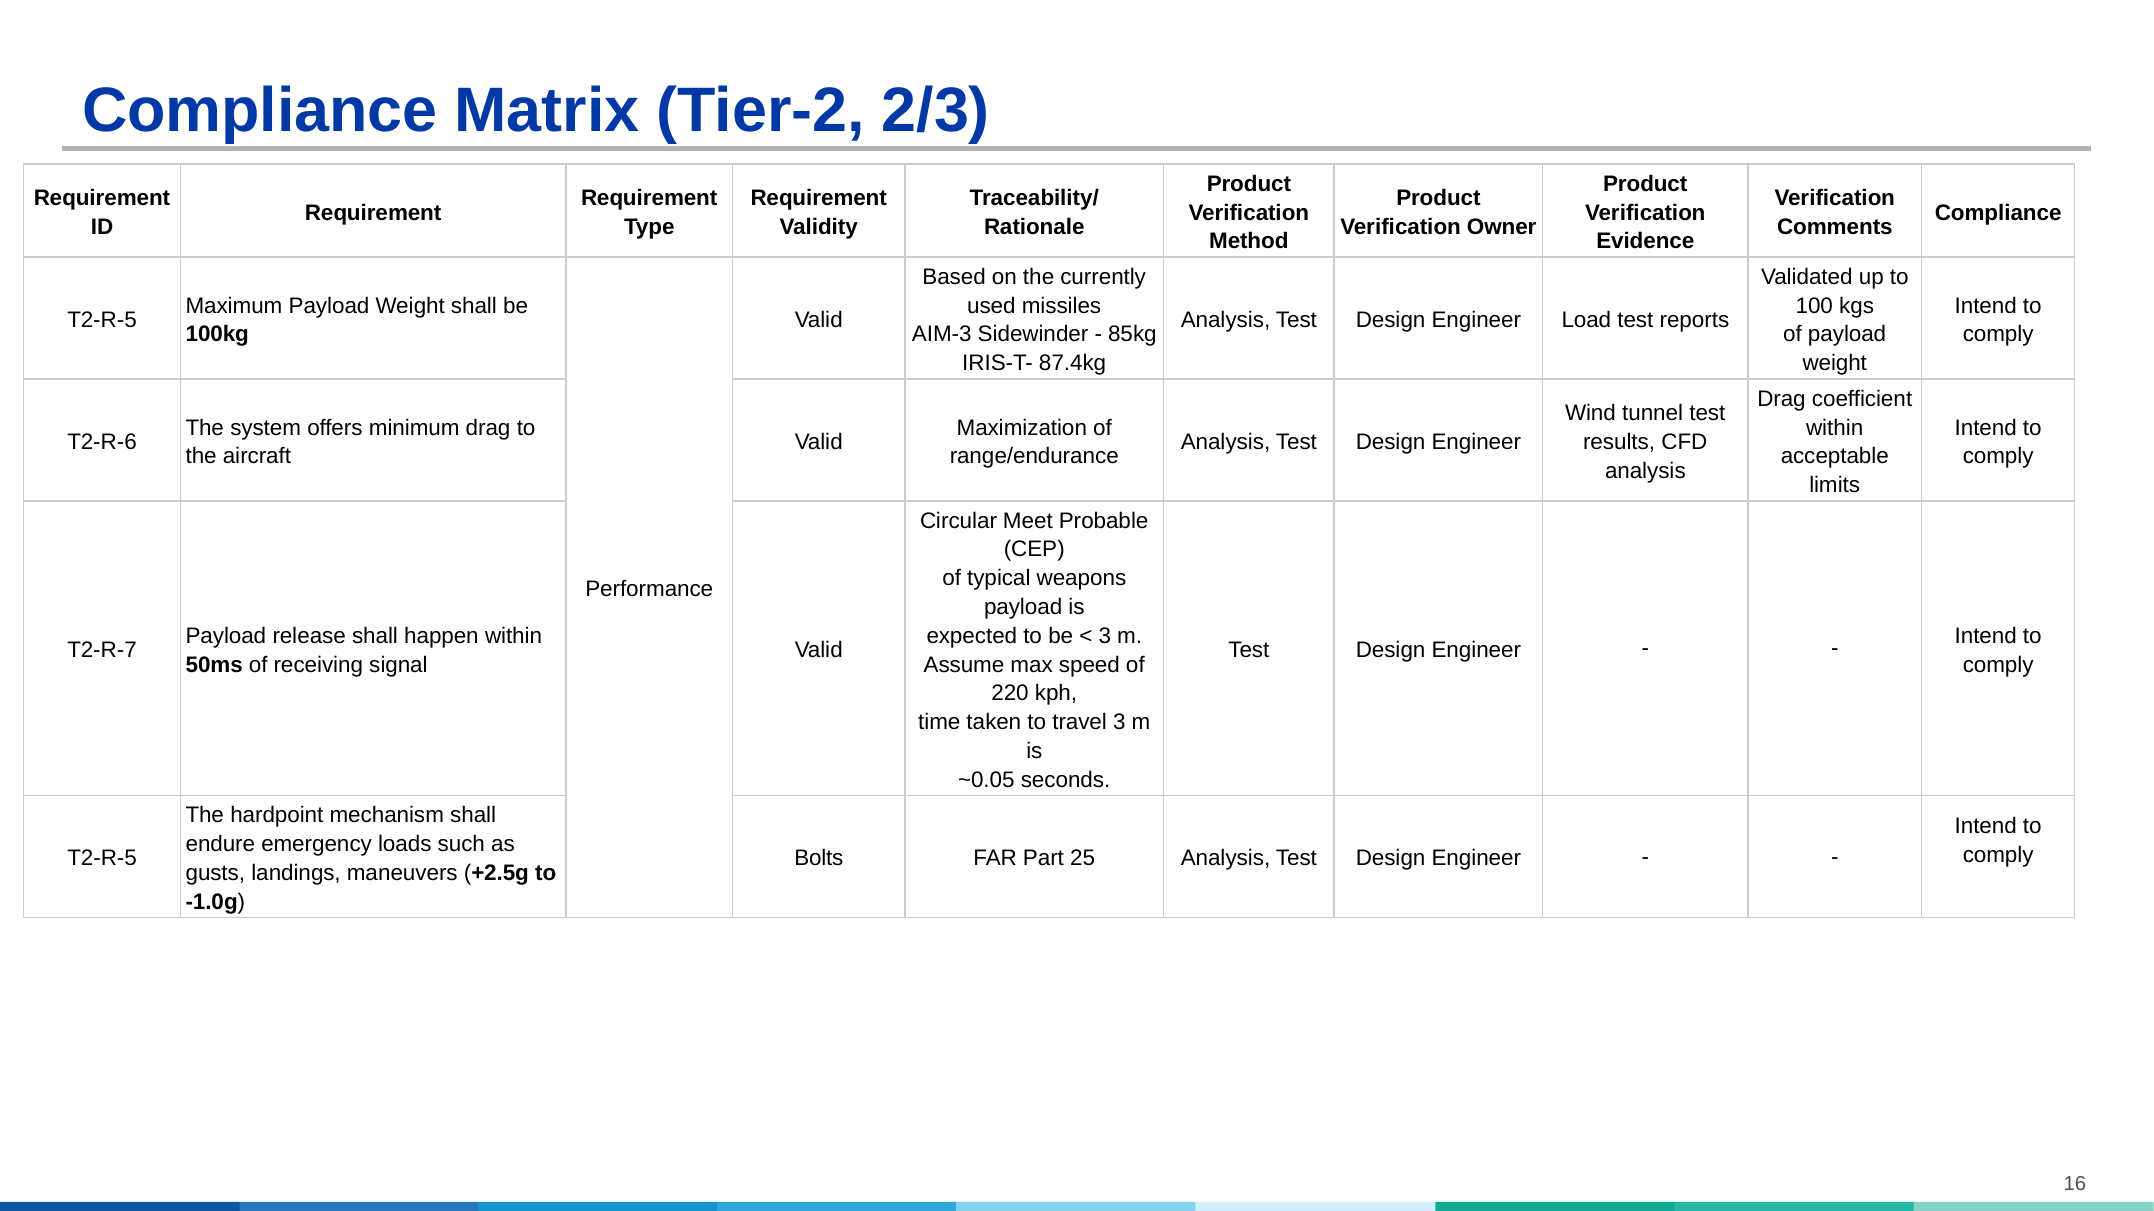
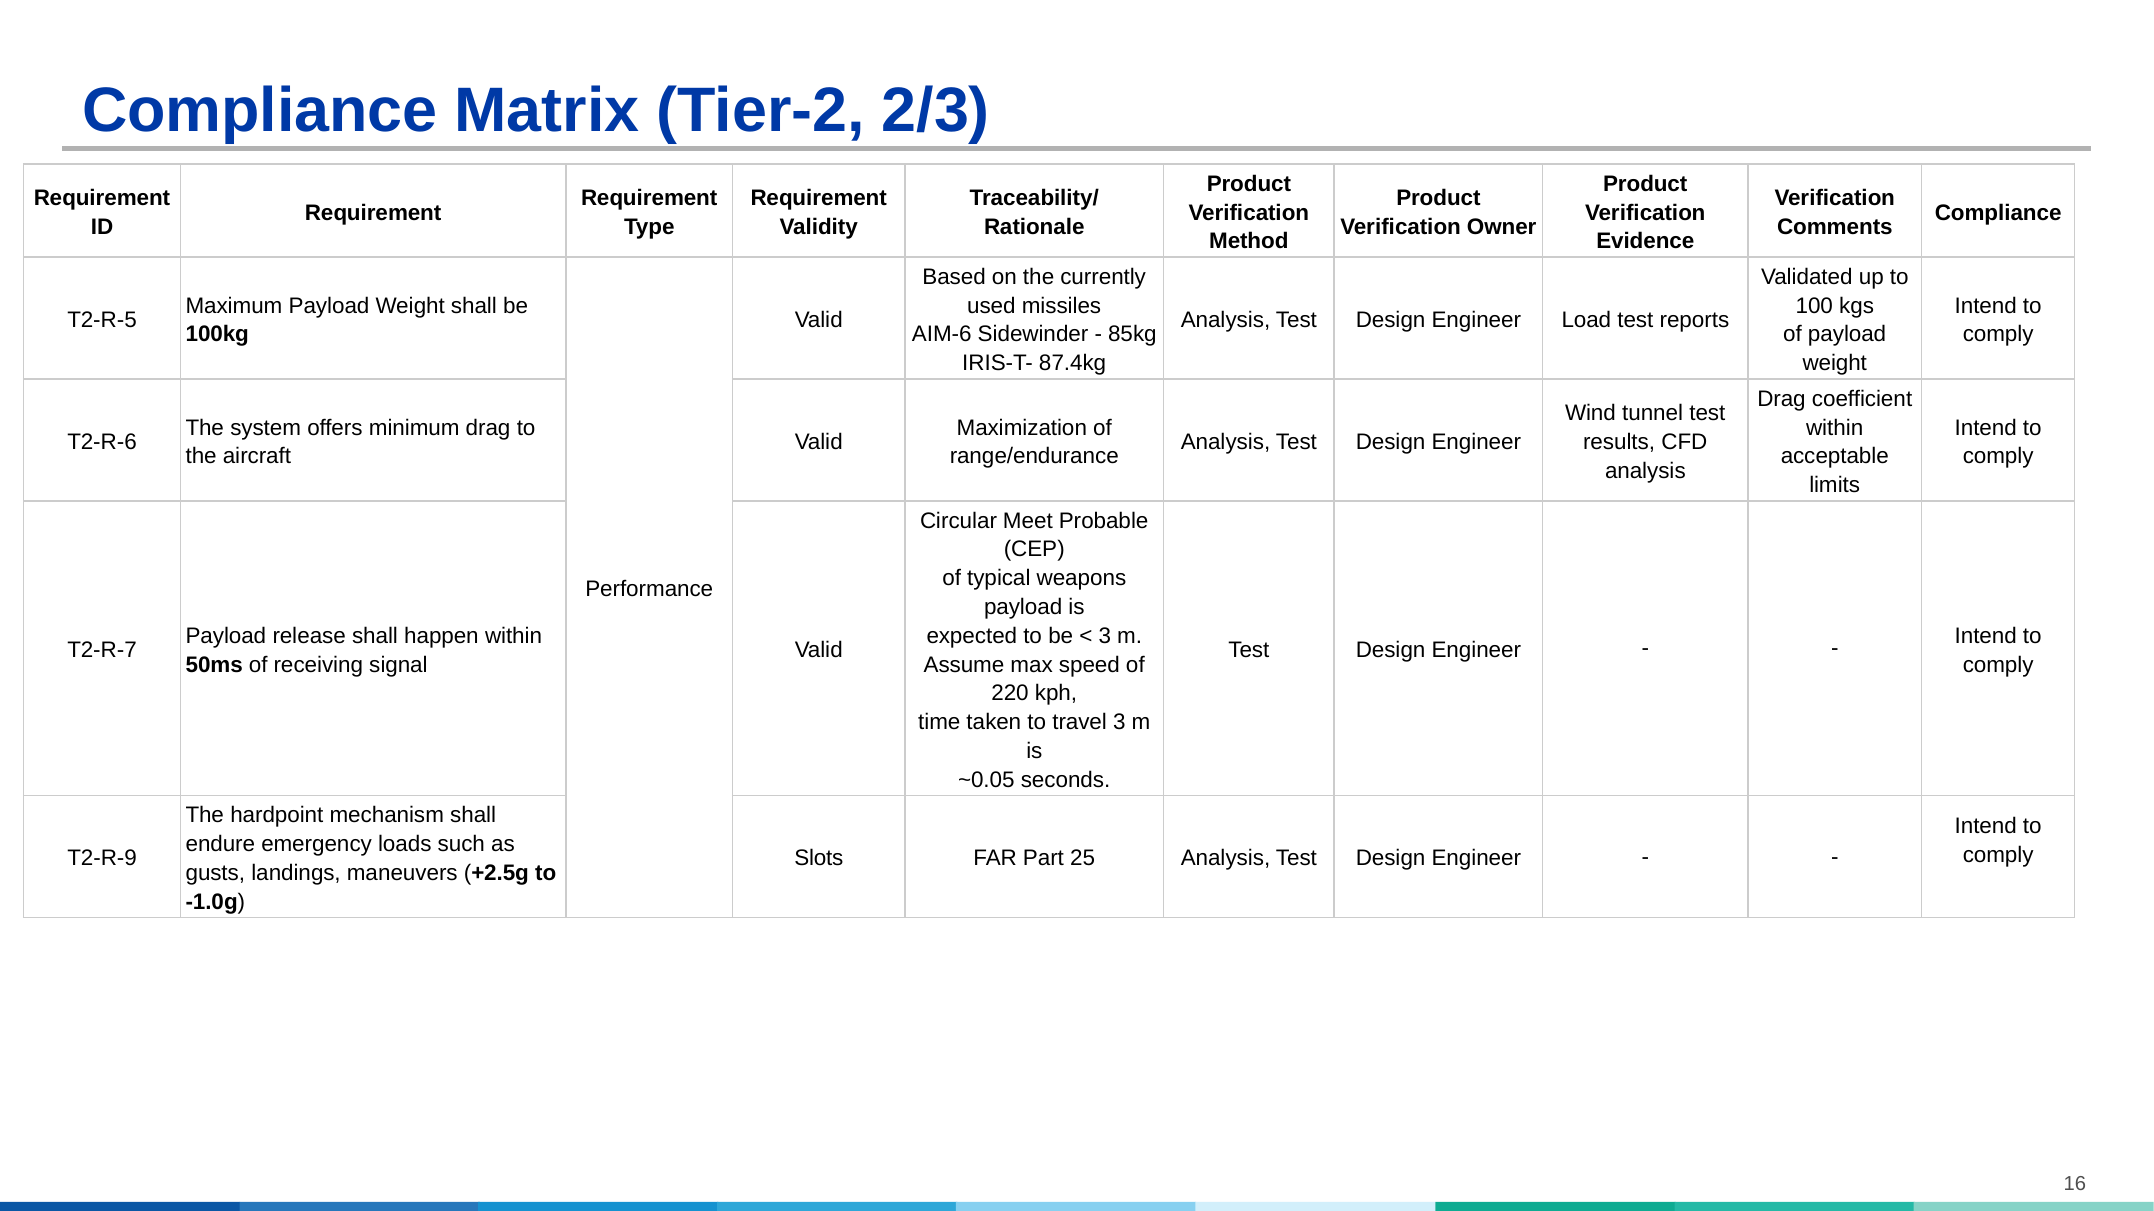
AIM-3: AIM-3 -> AIM-6
T2-R-5 at (102, 859): T2-R-5 -> T2-R-9
Bolts: Bolts -> Slots
